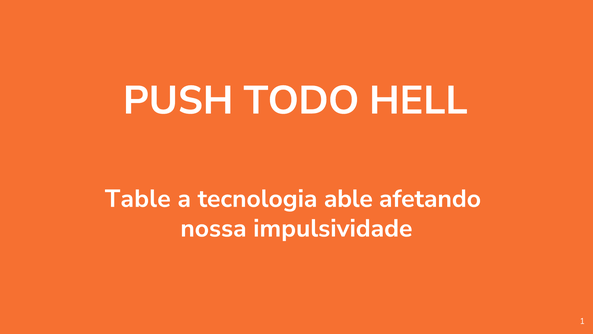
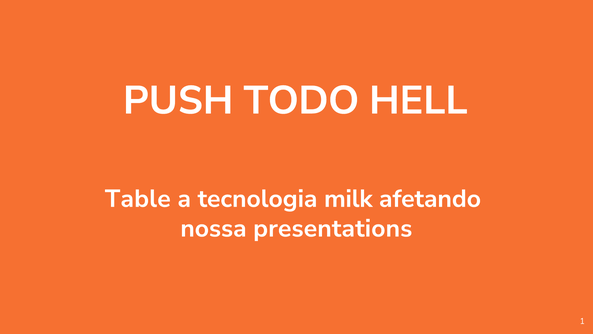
able: able -> milk
impulsividade: impulsividade -> presentations
